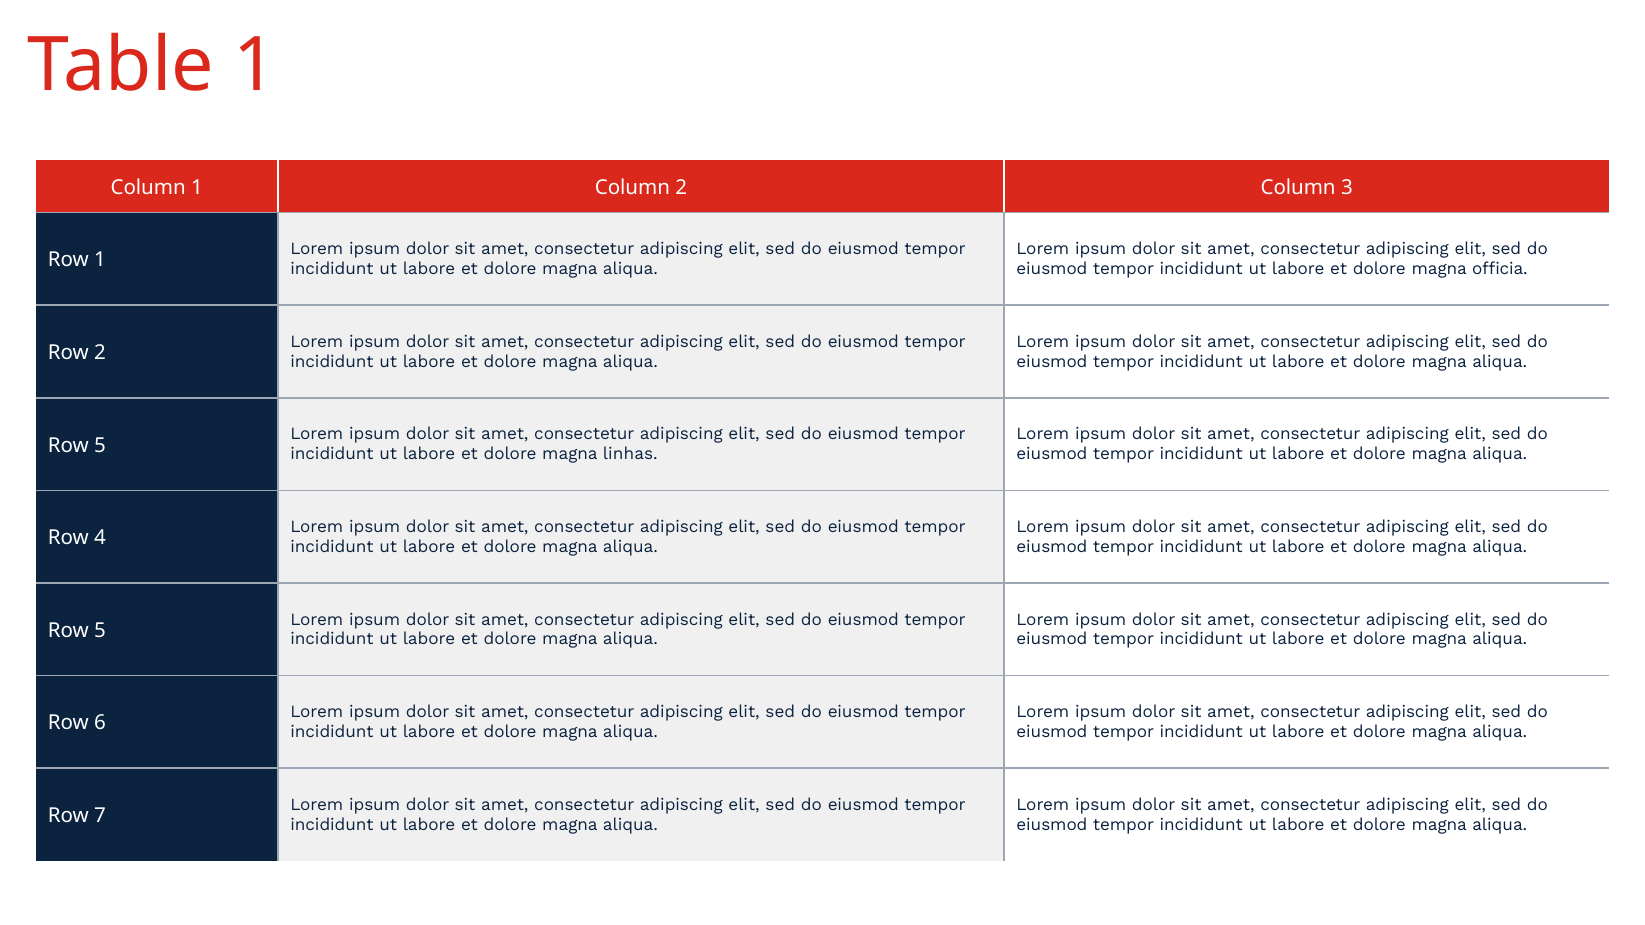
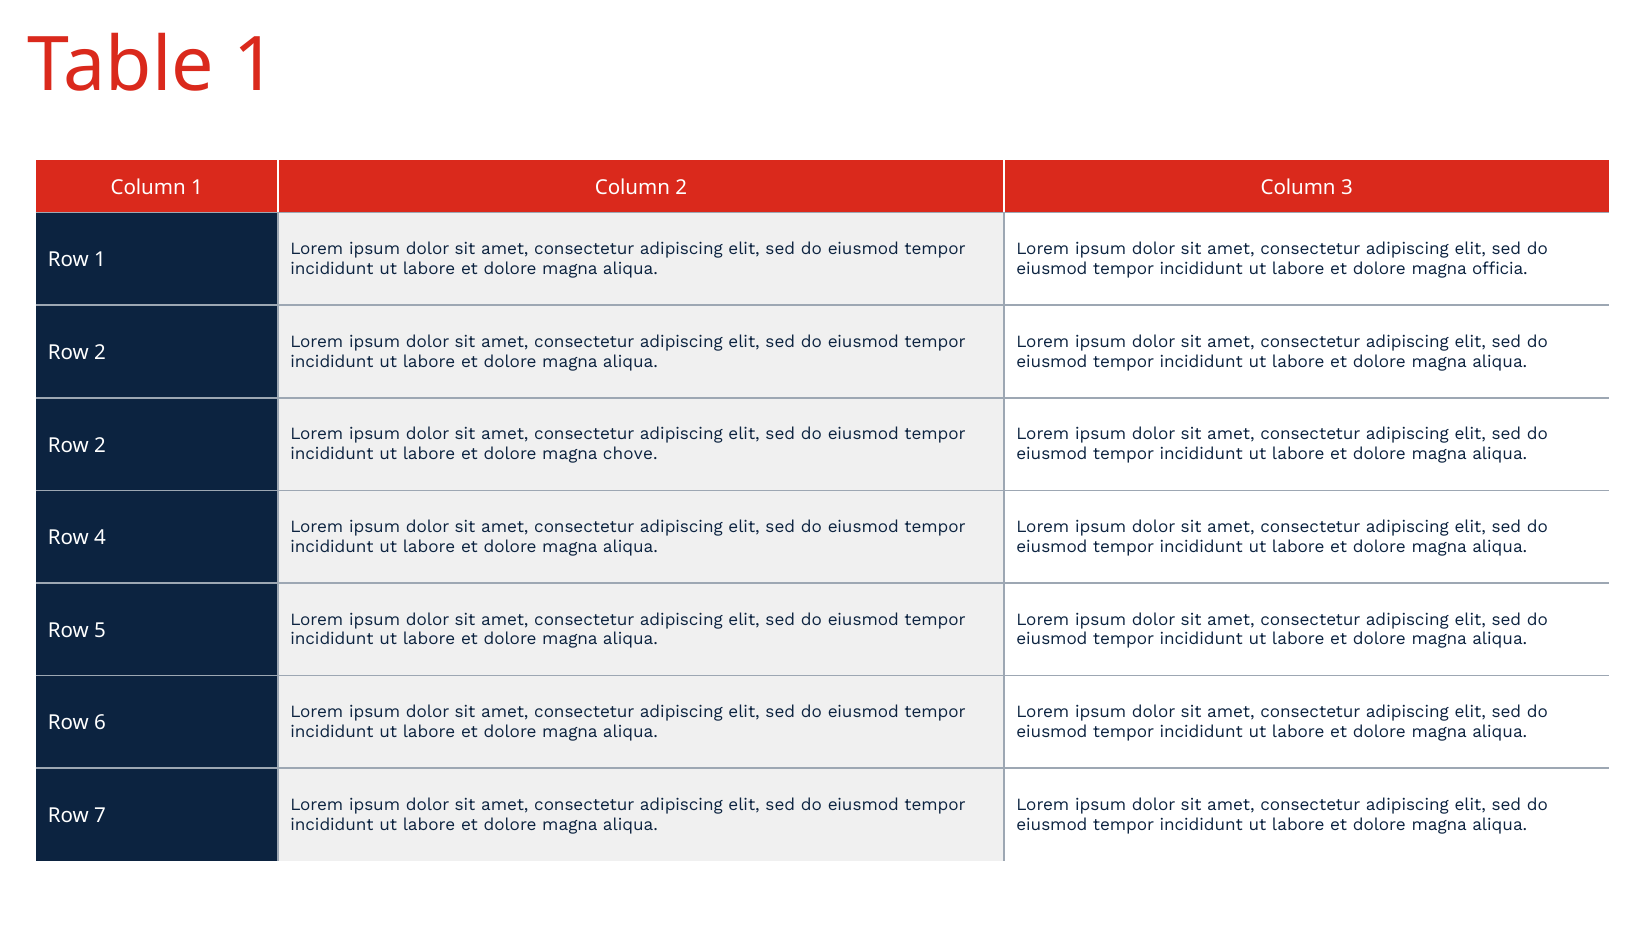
5 at (100, 445): 5 -> 2
linhas: linhas -> chove
